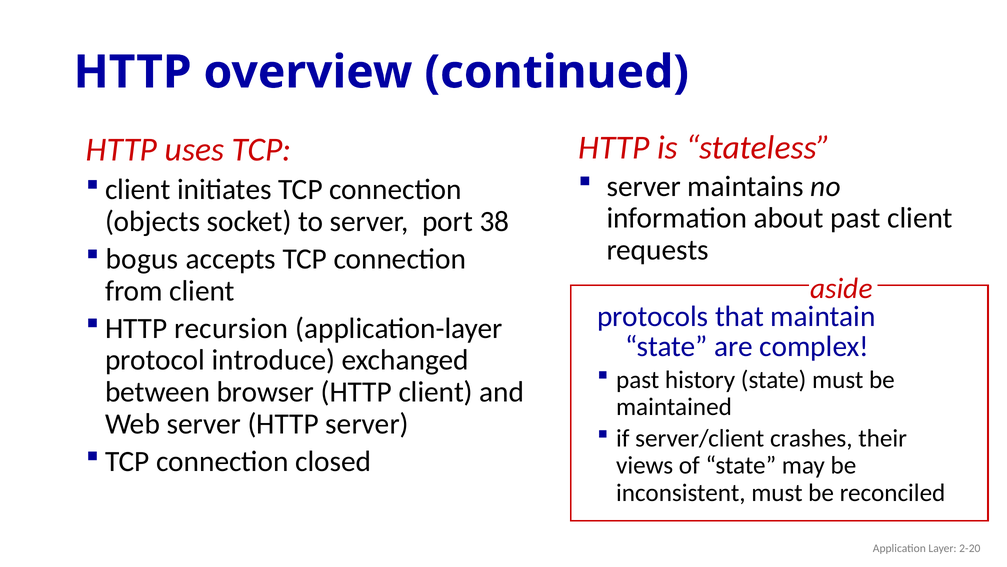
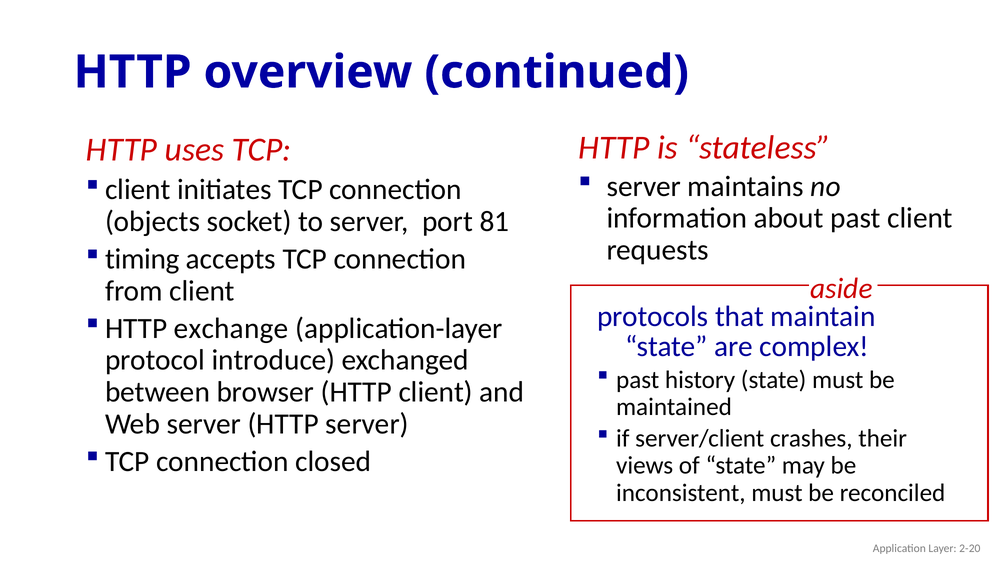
38: 38 -> 81
bogus: bogus -> timing
recursion: recursion -> exchange
